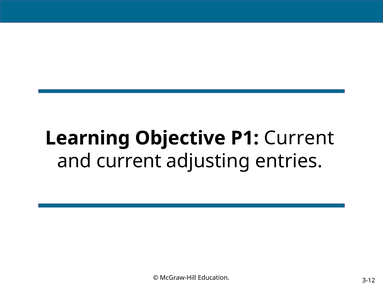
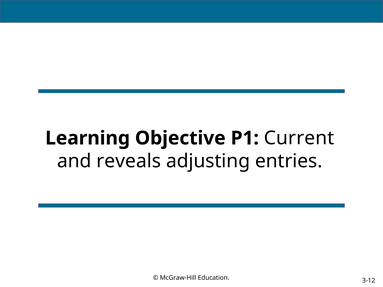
and current: current -> reveals
